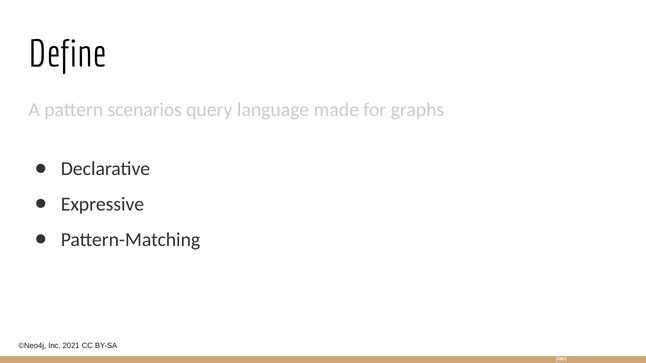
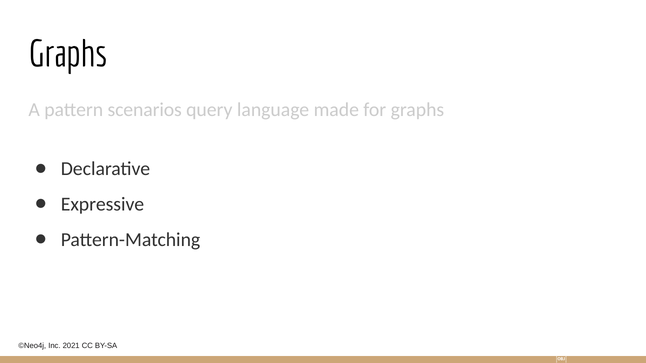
Define at (68, 55): Define -> Graphs
